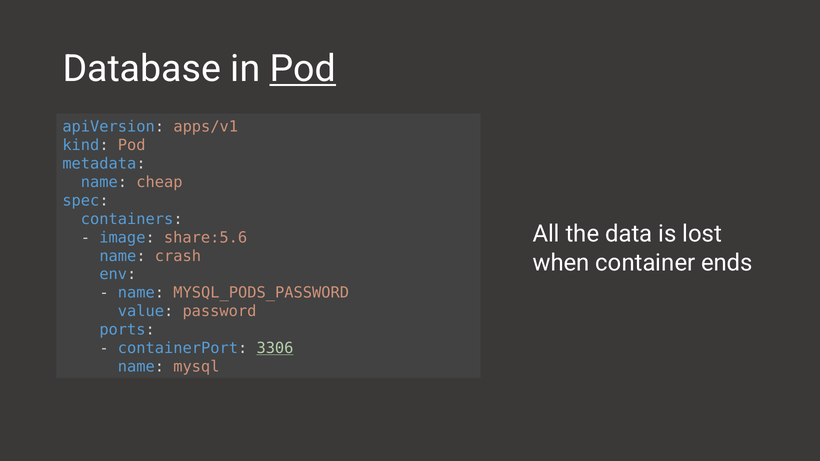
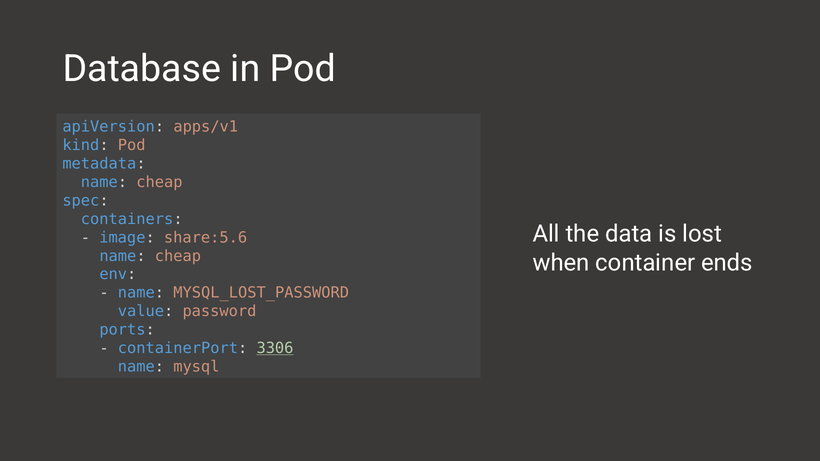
Pod at (303, 69) underline: present -> none
crash at (178, 256): crash -> cheap
MYSQL_PODS_PASSWORD: MYSQL_PODS_PASSWORD -> MYSQL_LOST_PASSWORD
